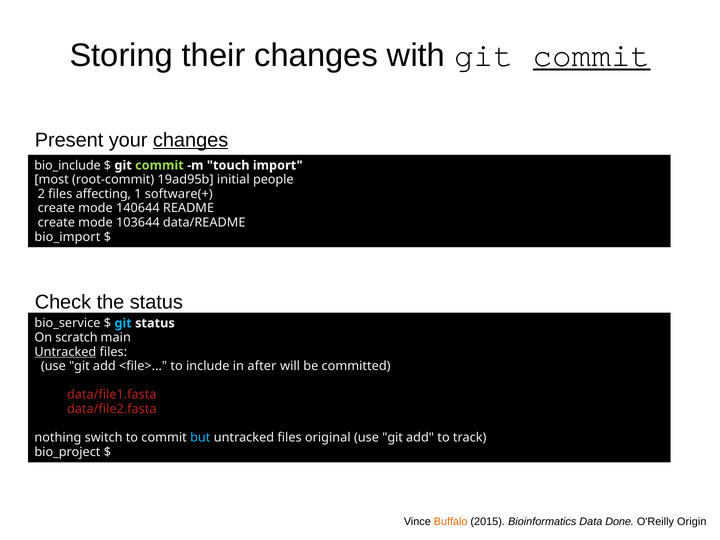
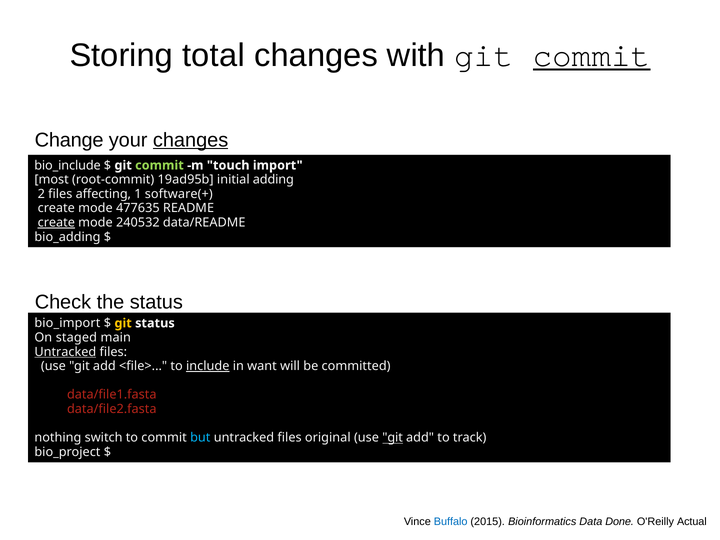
their: their -> total
Present: Present -> Change
people: people -> adding
140644: 140644 -> 477635
create at (56, 223) underline: none -> present
103644: 103644 -> 240532
bio_import: bio_import -> bio_adding
bio_service: bio_service -> bio_import
git at (123, 323) colour: light blue -> yellow
scratch: scratch -> staged
include underline: none -> present
after: after -> want
git at (393, 438) underline: none -> present
Buffalo colour: orange -> blue
Origin: Origin -> Actual
